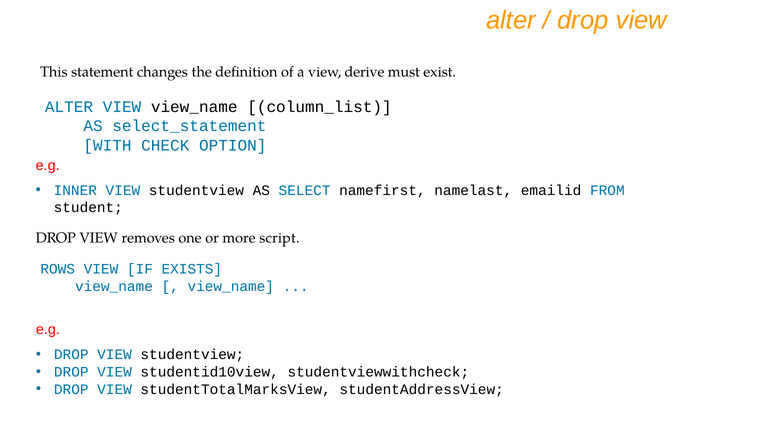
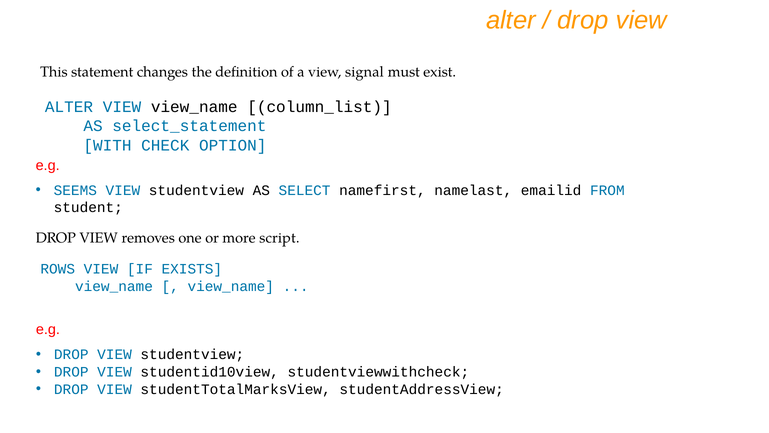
derive: derive -> signal
INNER: INNER -> SEEMS
